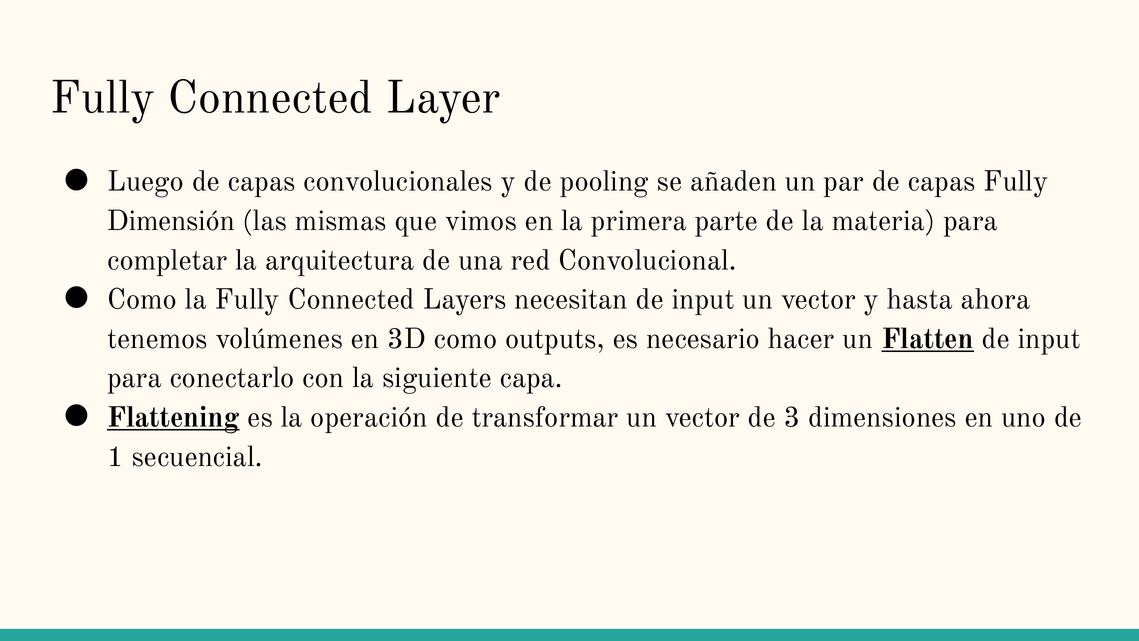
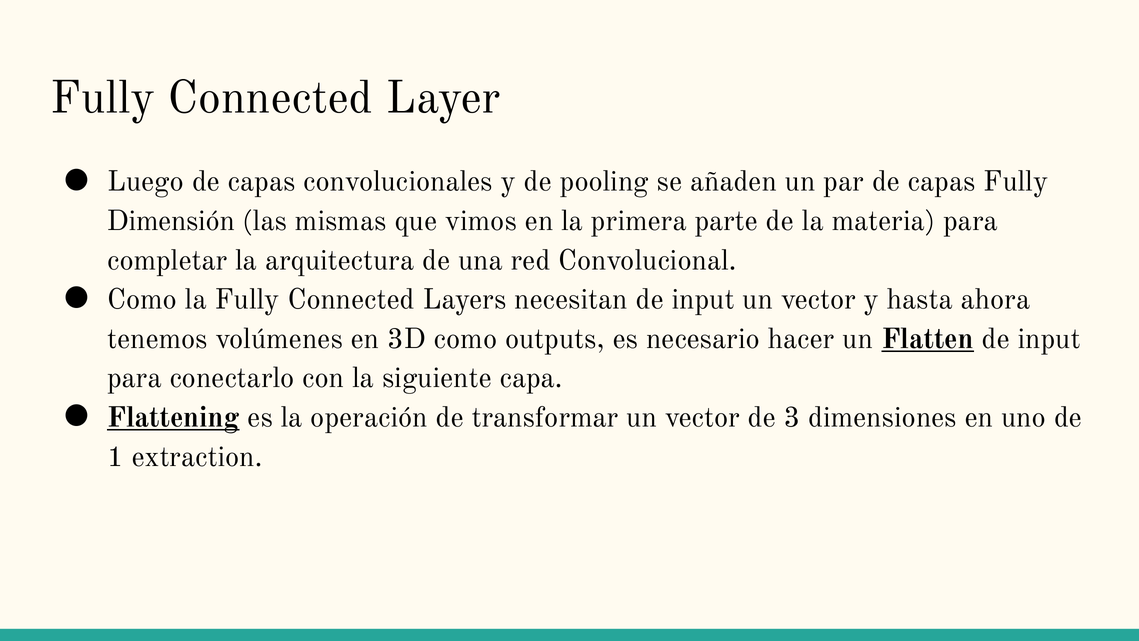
secuencial: secuencial -> extraction
